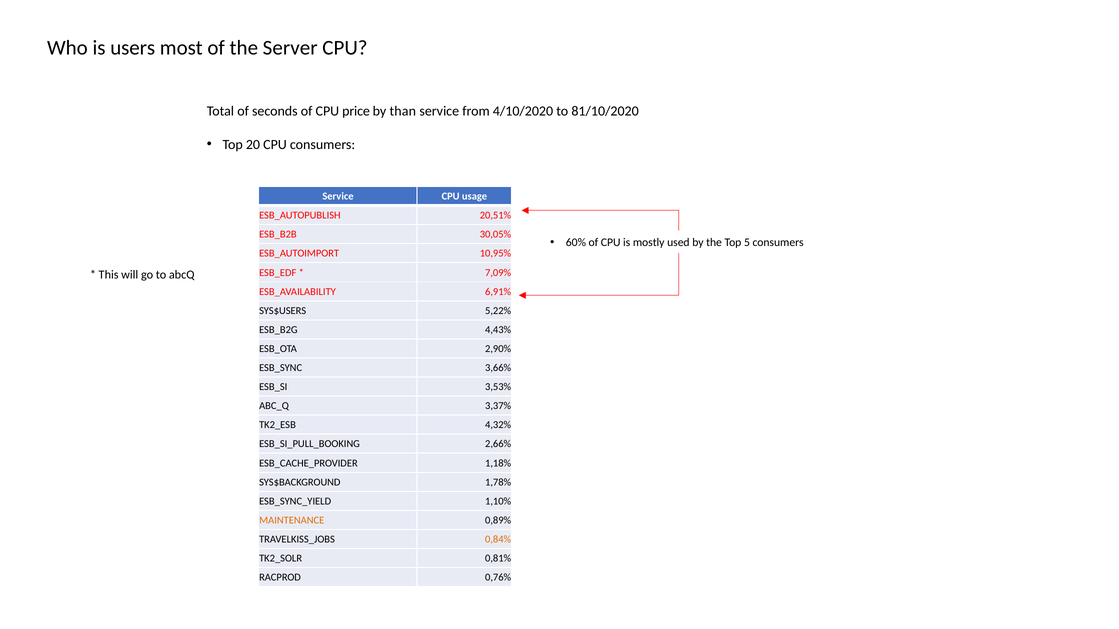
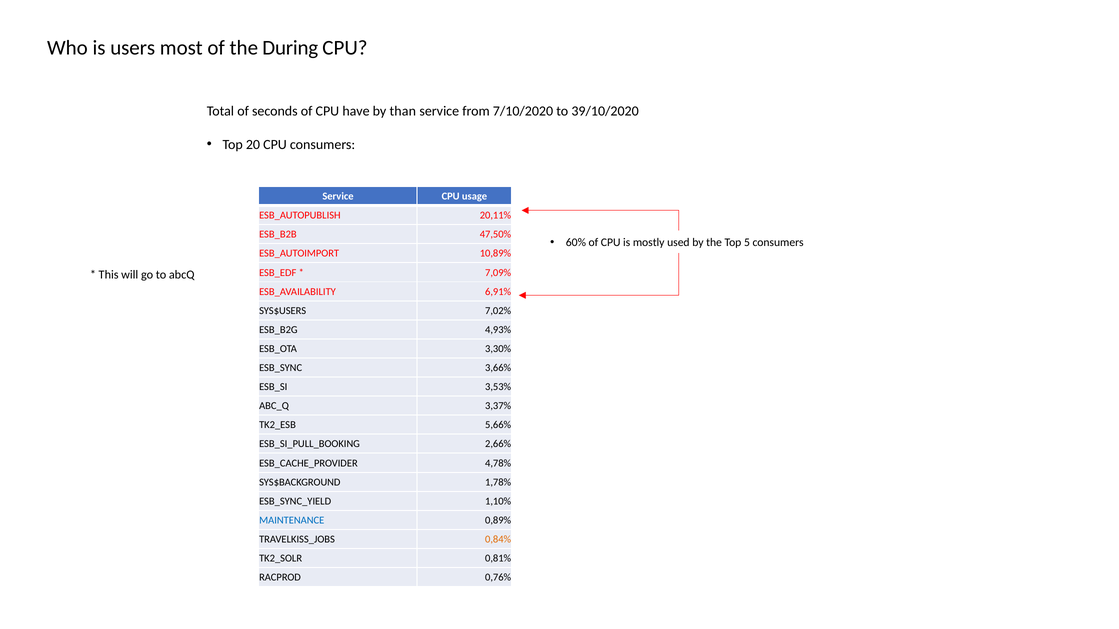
Server: Server -> During
price: price -> have
4/10/2020: 4/10/2020 -> 7/10/2020
81/10/2020: 81/10/2020 -> 39/10/2020
20,51%: 20,51% -> 20,11%
30,05%: 30,05% -> 47,50%
10,95%: 10,95% -> 10,89%
5,22%: 5,22% -> 7,02%
4,43%: 4,43% -> 4,93%
2,90%: 2,90% -> 3,30%
4,32%: 4,32% -> 5,66%
1,18%: 1,18% -> 4,78%
MAINTENANCE colour: orange -> blue
